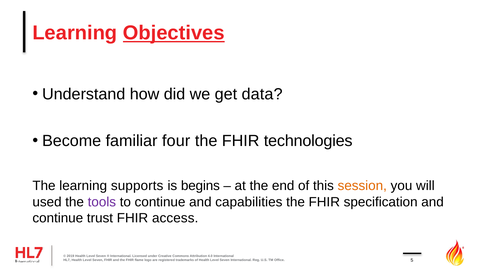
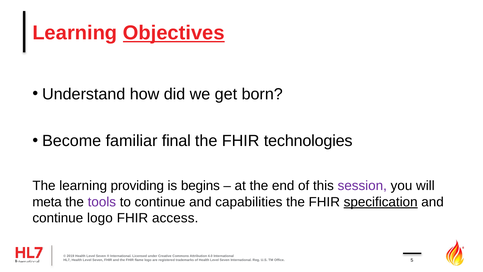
data: data -> born
four: four -> final
supports: supports -> providing
session colour: orange -> purple
used: used -> meta
specification underline: none -> present
continue trust: trust -> logo
